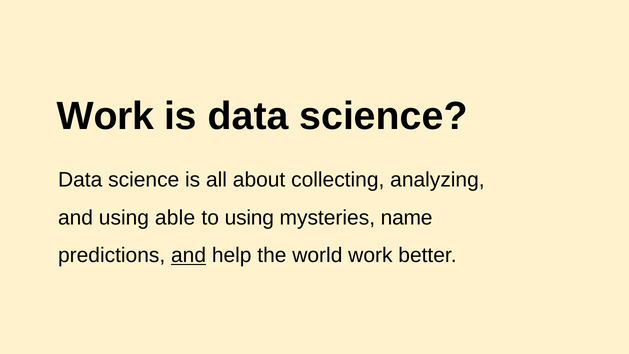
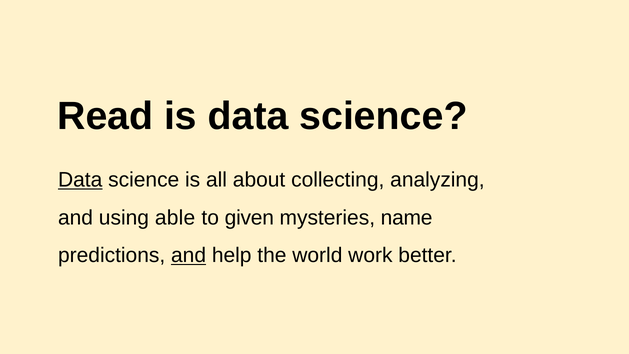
Work at (105, 116): Work -> Read
Data at (80, 180) underline: none -> present
to using: using -> given
